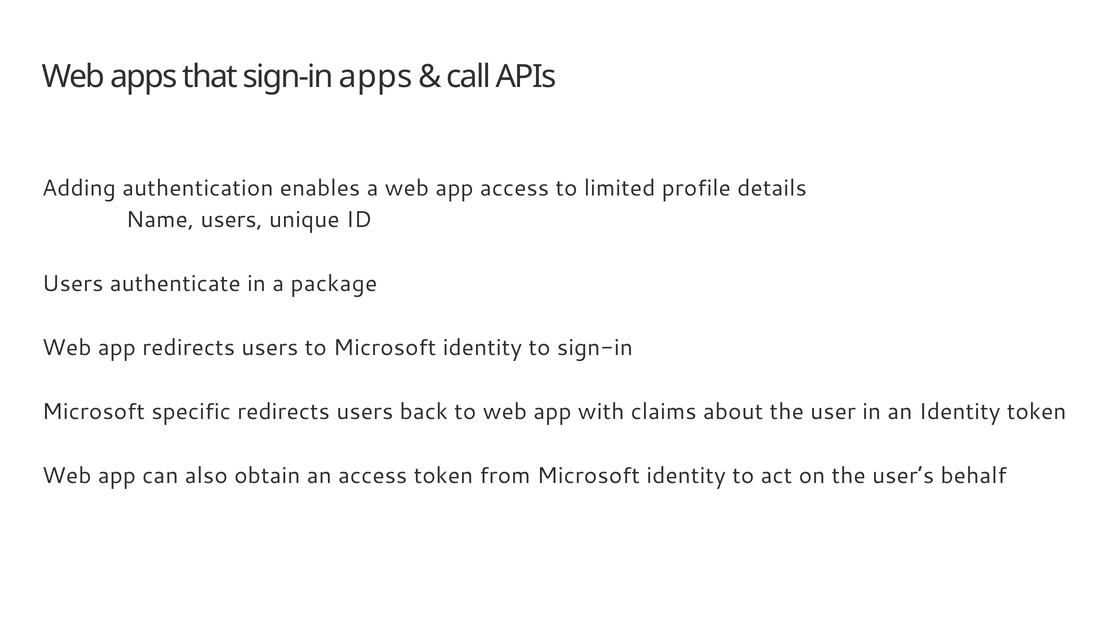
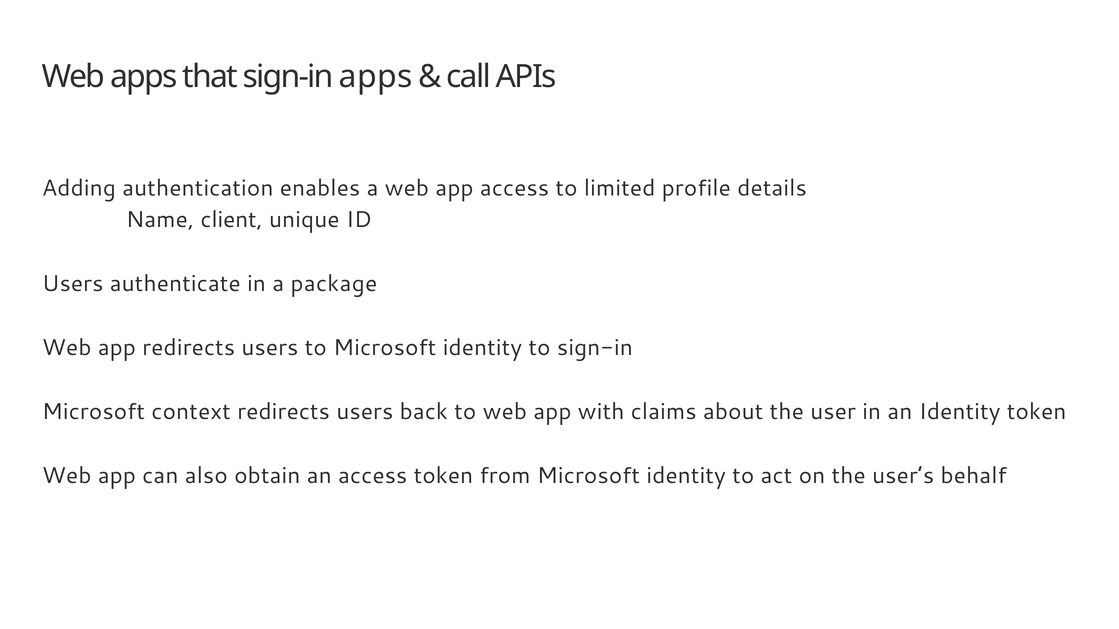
Name users: users -> client
specific: specific -> context
